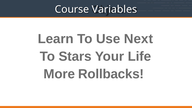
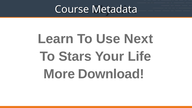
Variables: Variables -> Metadata
Rollbacks: Rollbacks -> Download
